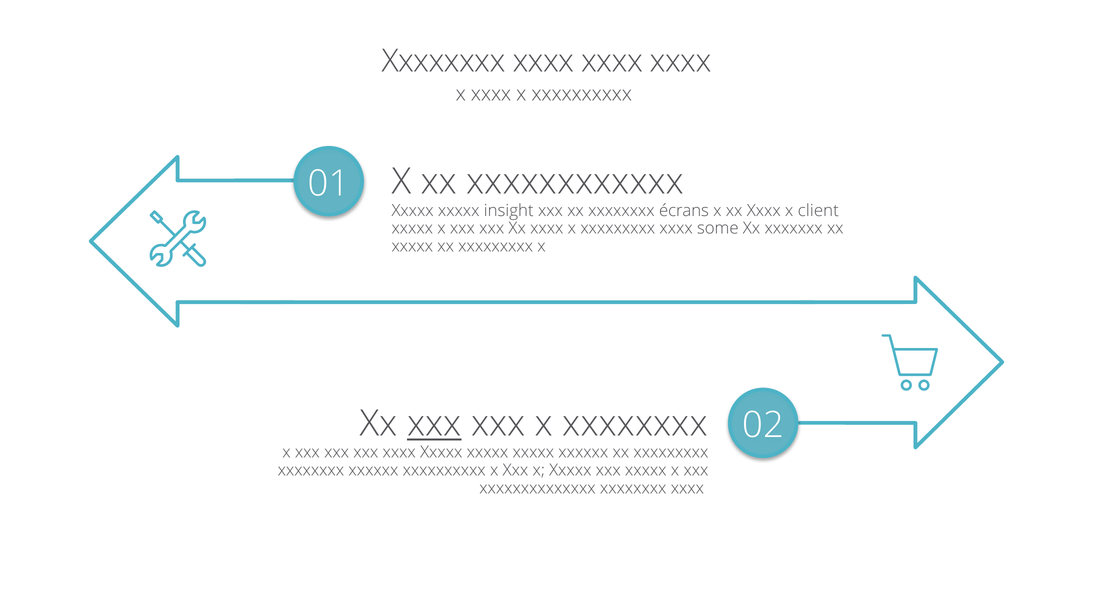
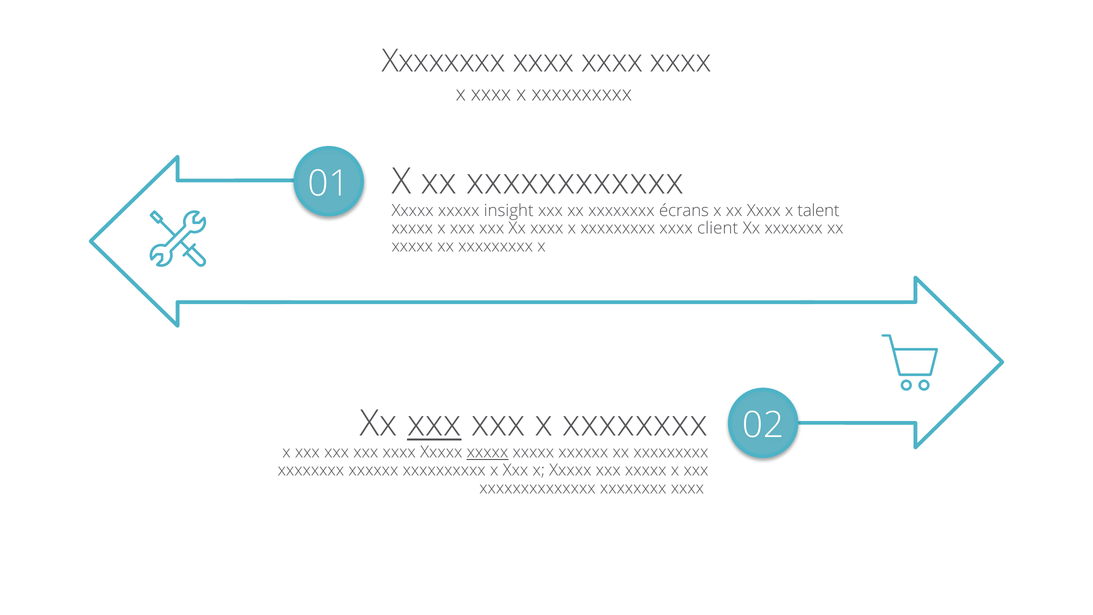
client: client -> talent
some: some -> client
xxxxx at (487, 452) underline: none -> present
